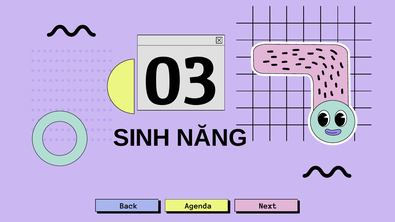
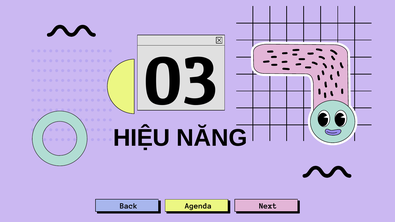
SINH: SINH -> HIỆU
